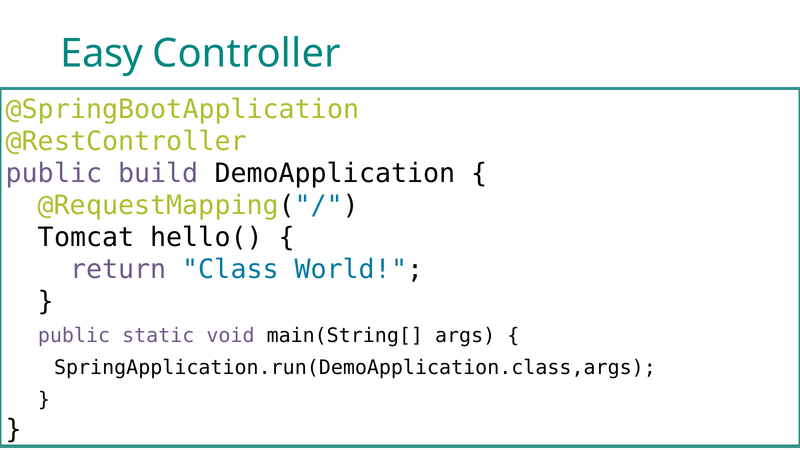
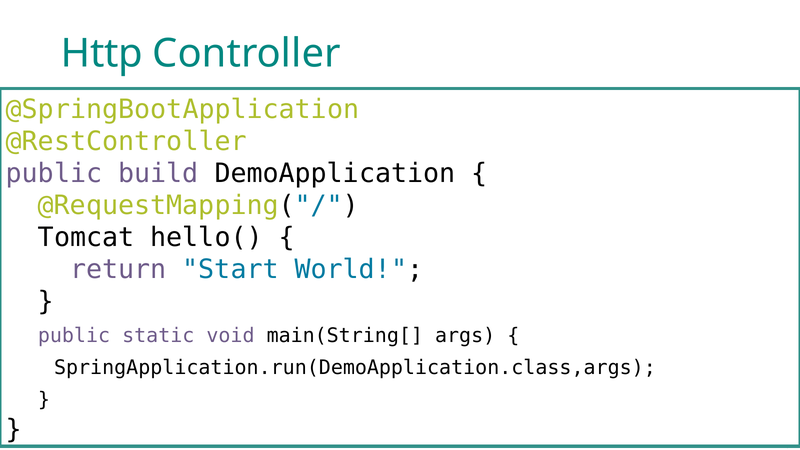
Easy: Easy -> Http
Class: Class -> Start
